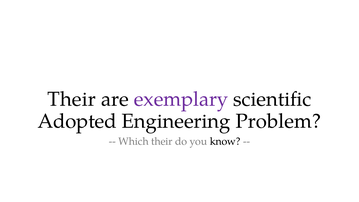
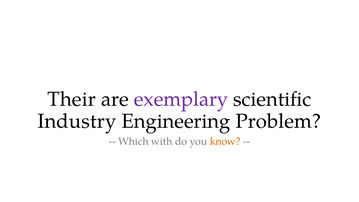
Adopted: Adopted -> Industry
Which their: their -> with
know colour: black -> orange
